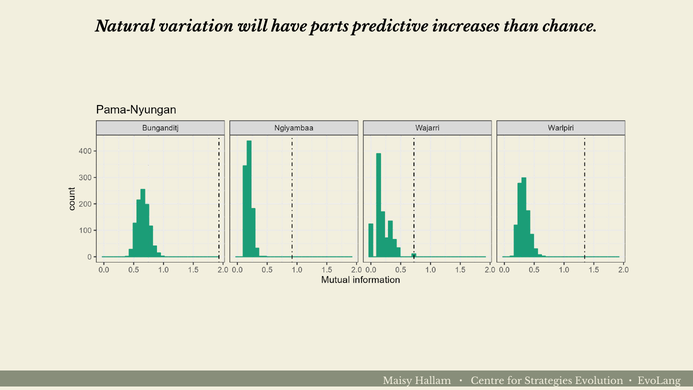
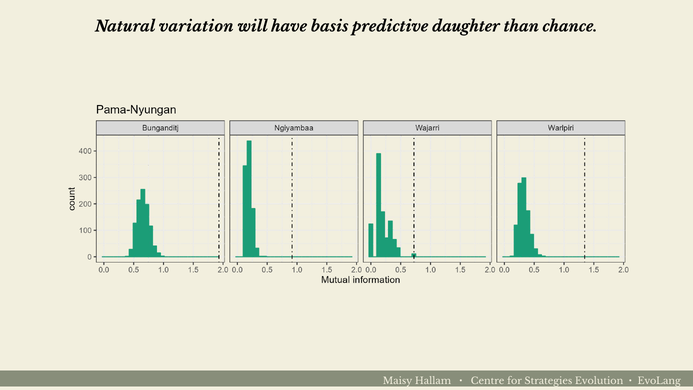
parts: parts -> basis
increases: increases -> daughter
